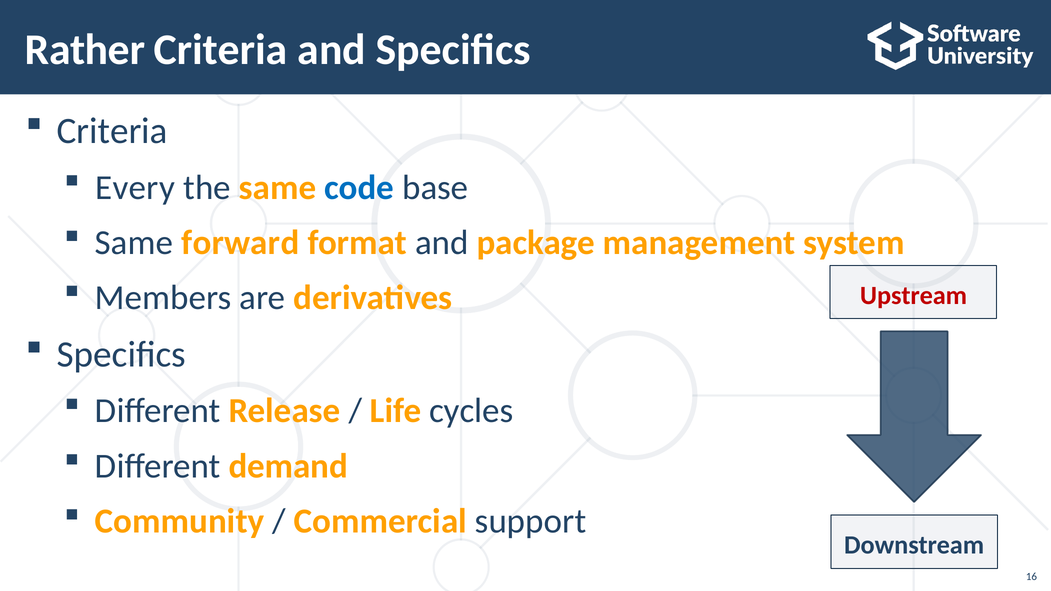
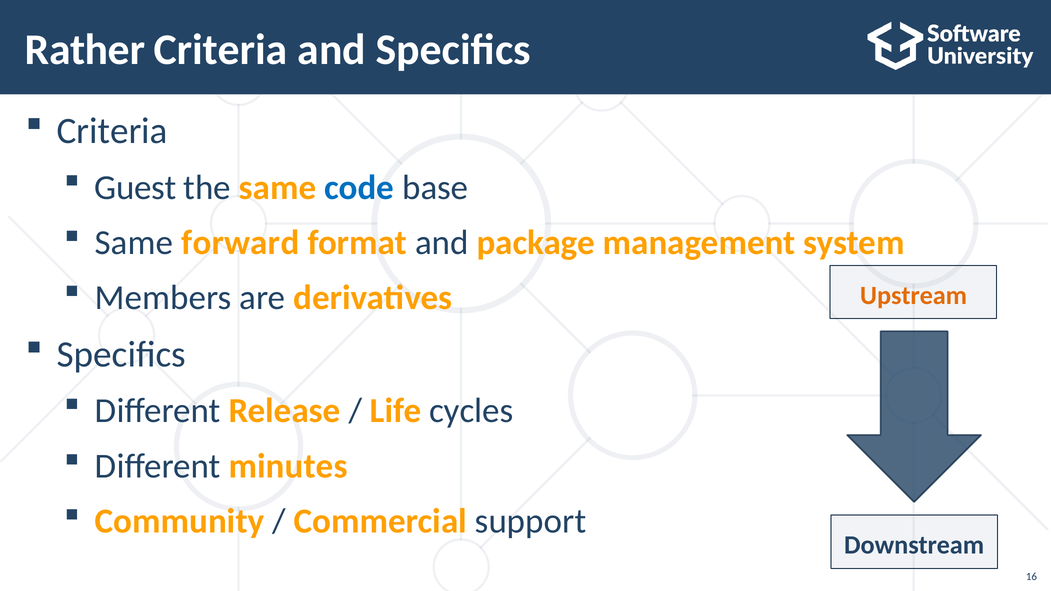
Every: Every -> Guest
Upstream colour: red -> orange
demand: demand -> minutes
